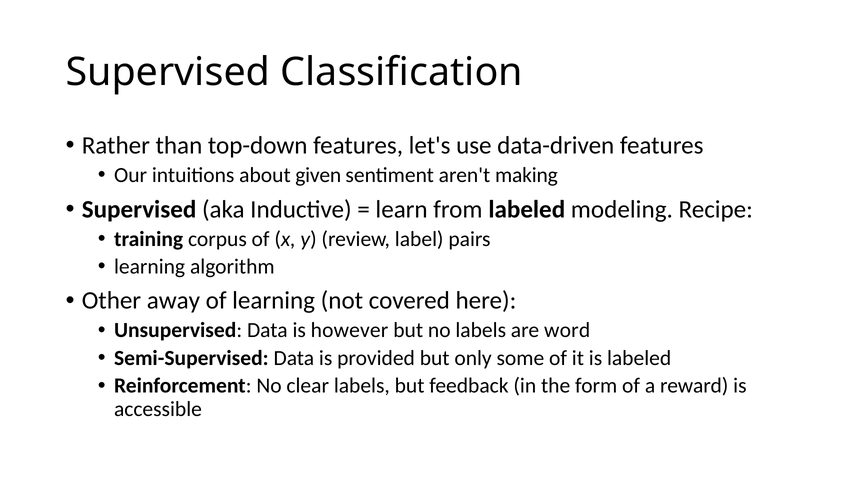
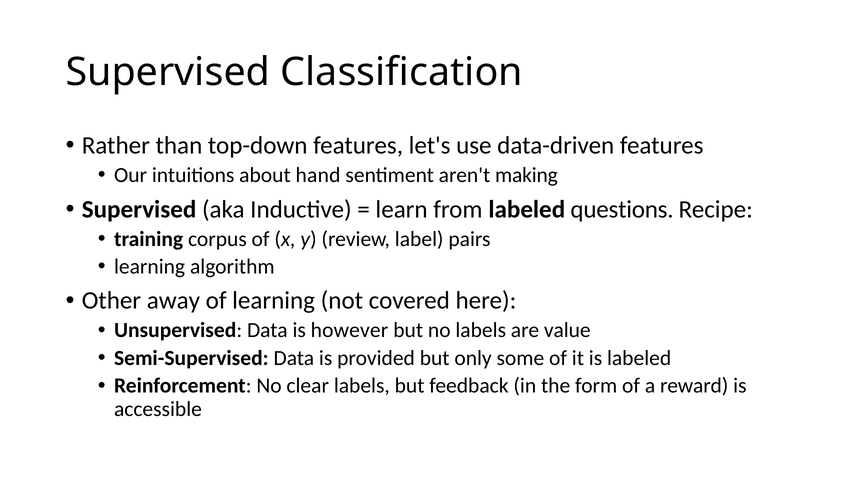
given: given -> hand
modeling: modeling -> questions
word: word -> value
